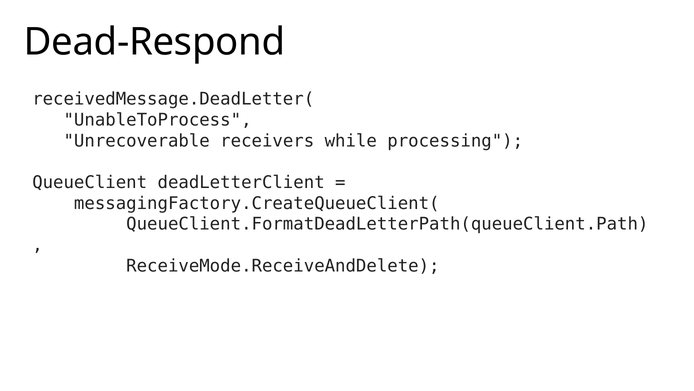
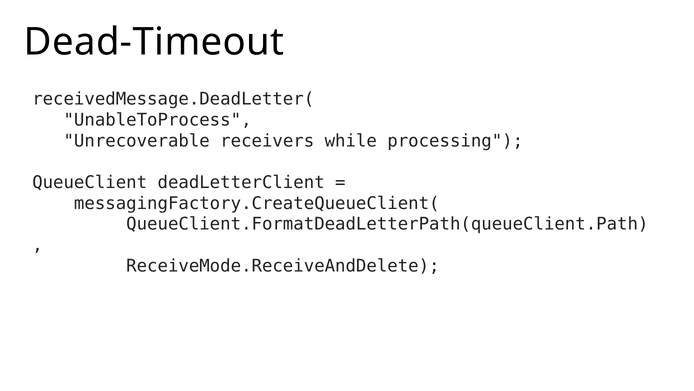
Dead-Respond: Dead-Respond -> Dead-Timeout
